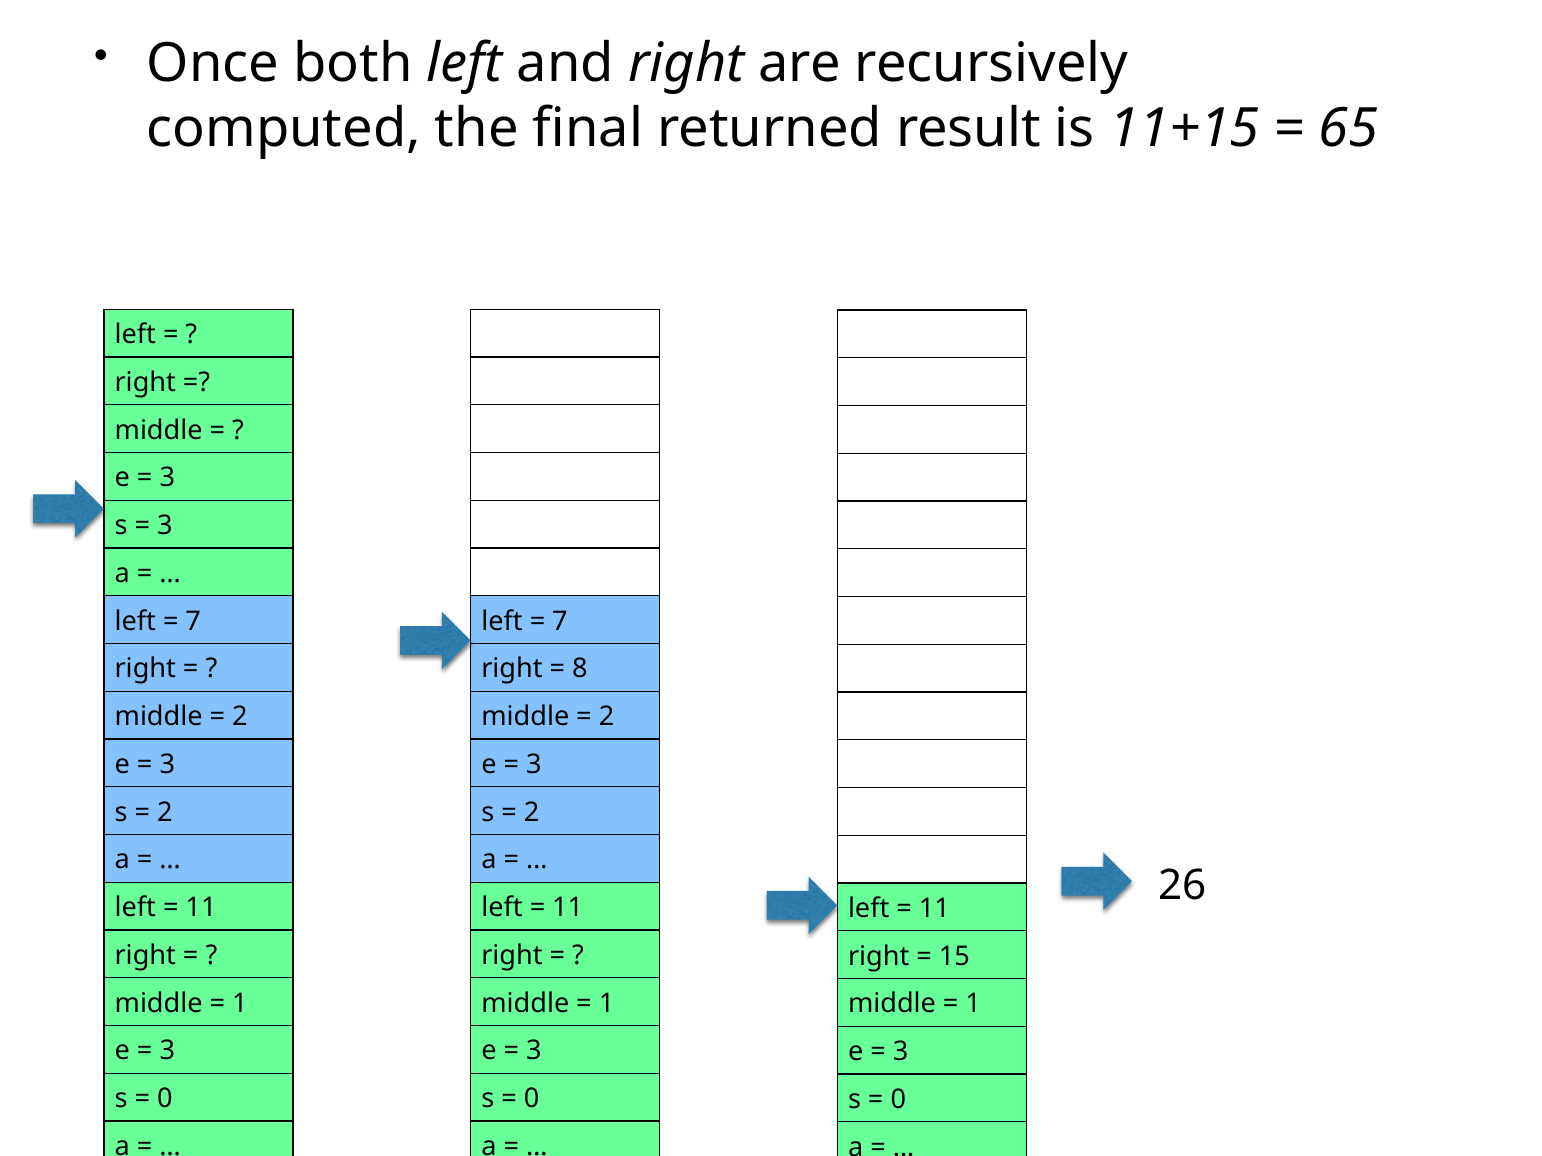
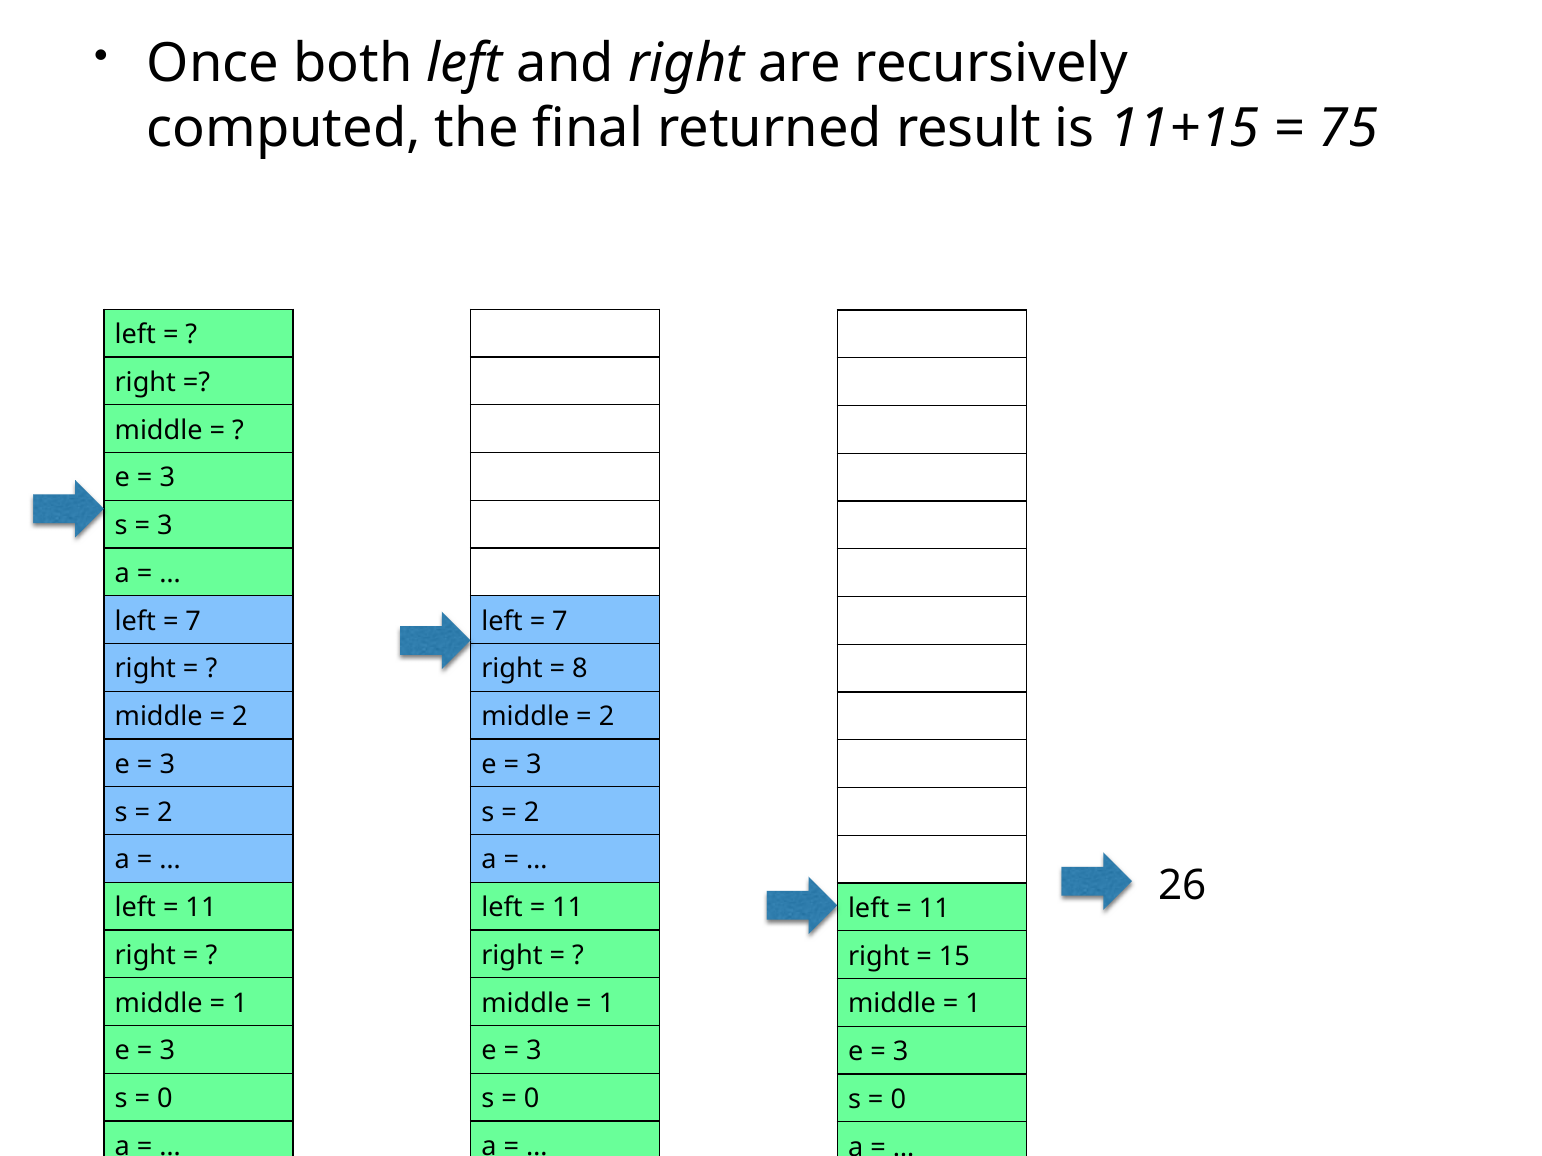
65: 65 -> 75
